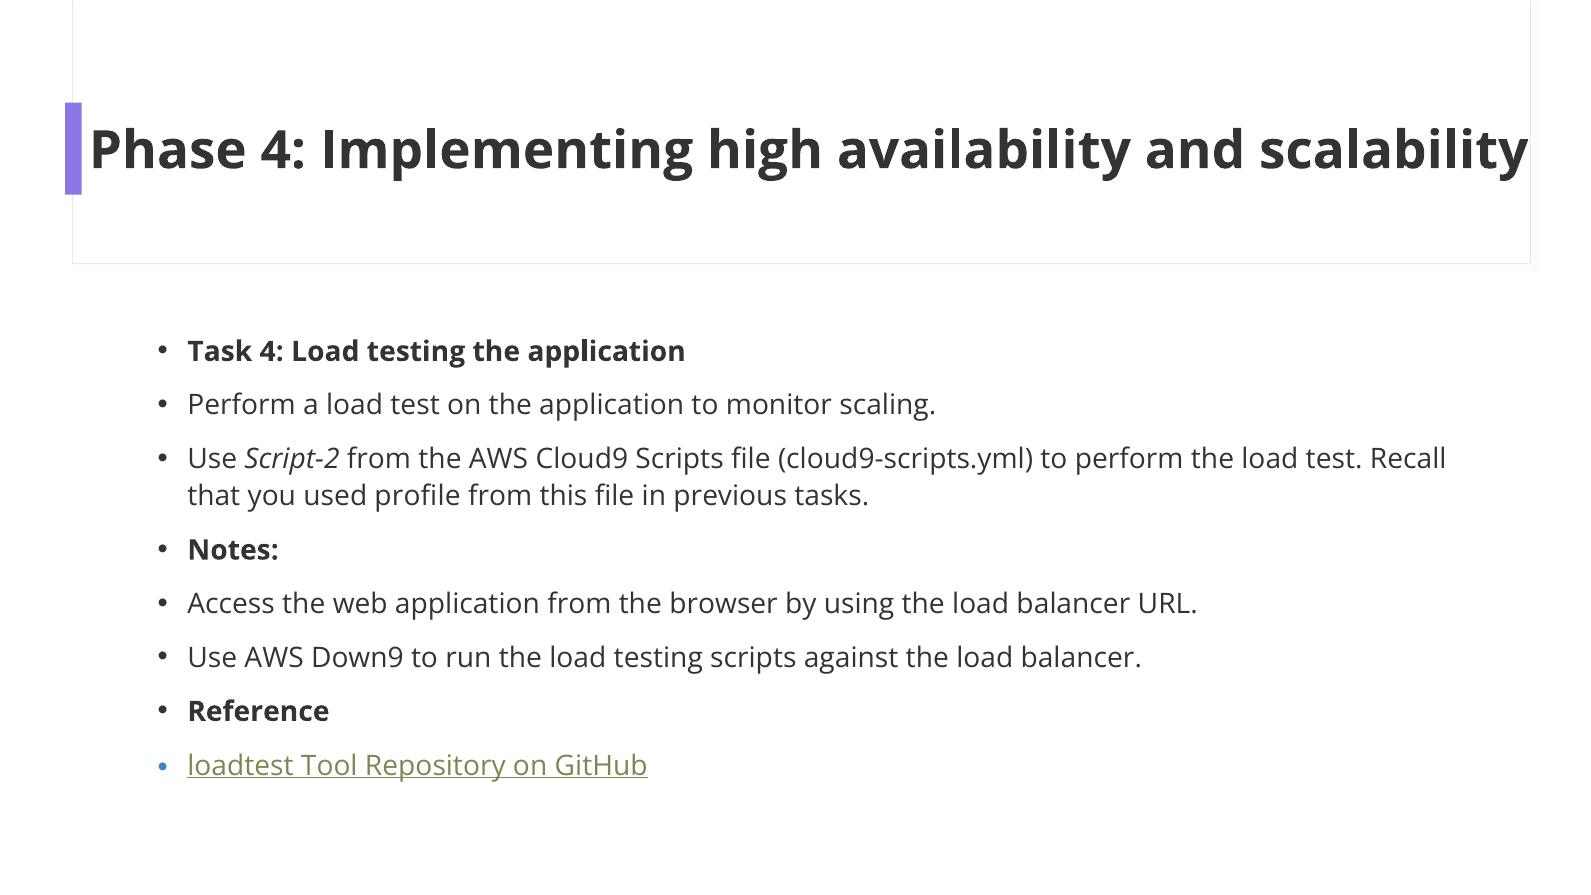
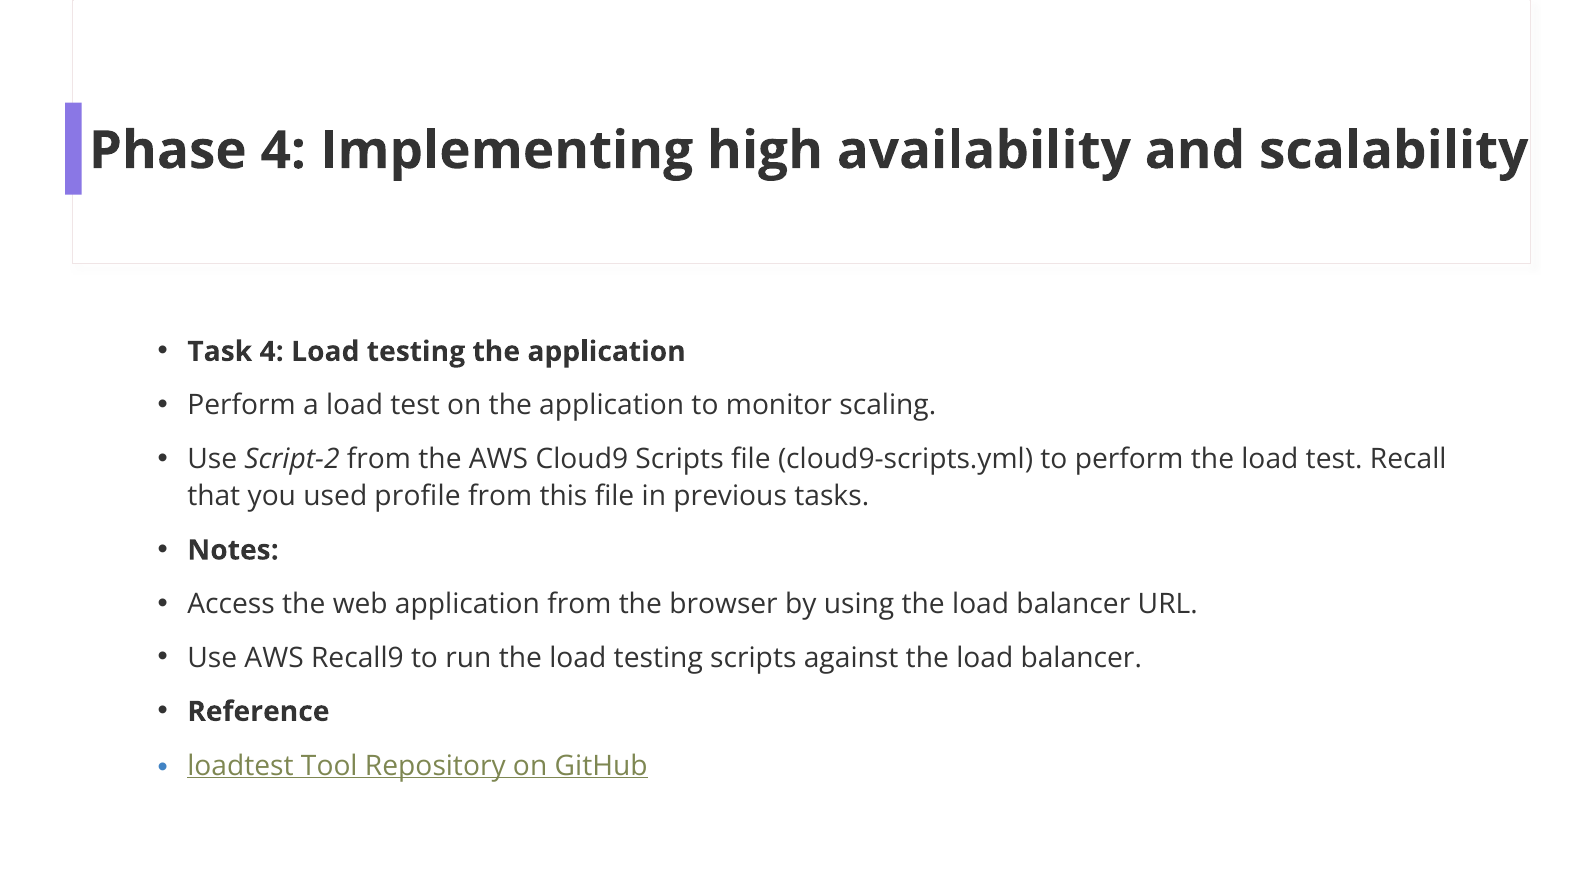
Down9: Down9 -> Recall9
